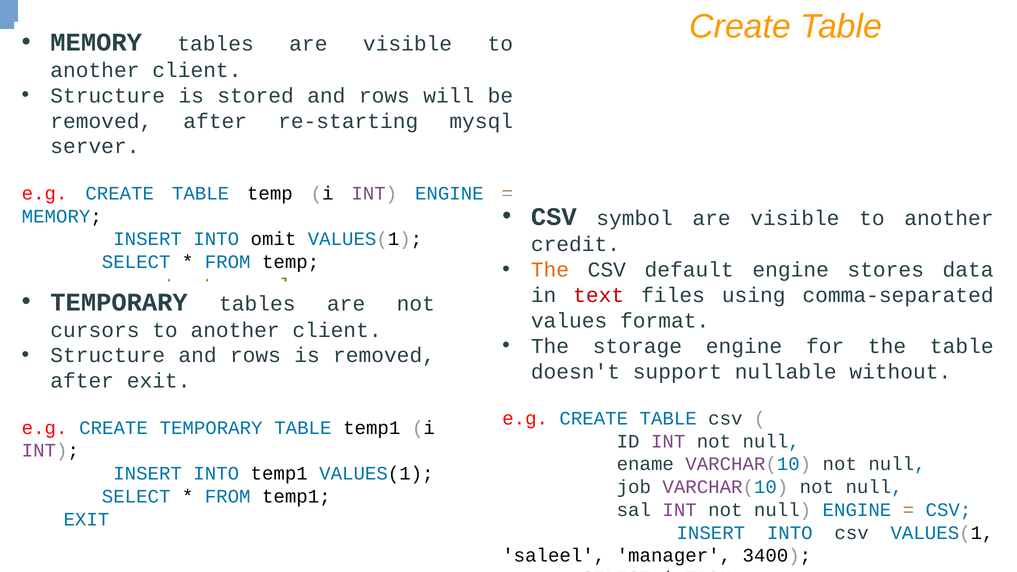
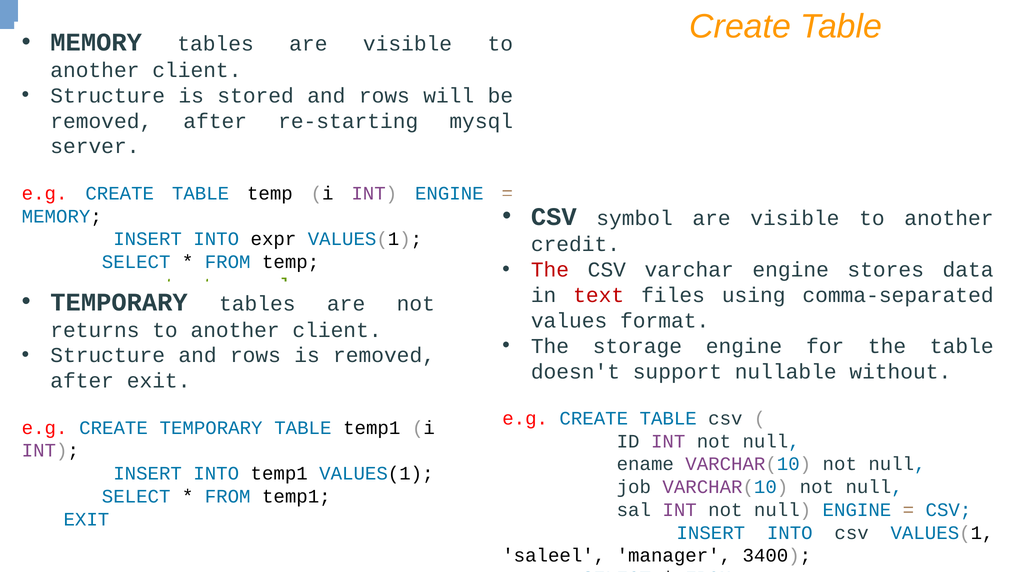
omit: omit -> expr
The at (550, 270) colour: orange -> red
default: default -> varchar
cursors: cursors -> returns
